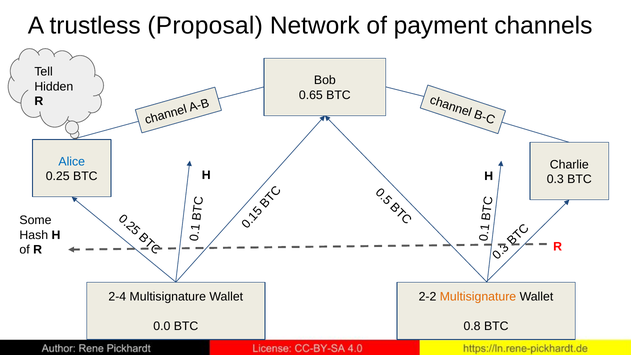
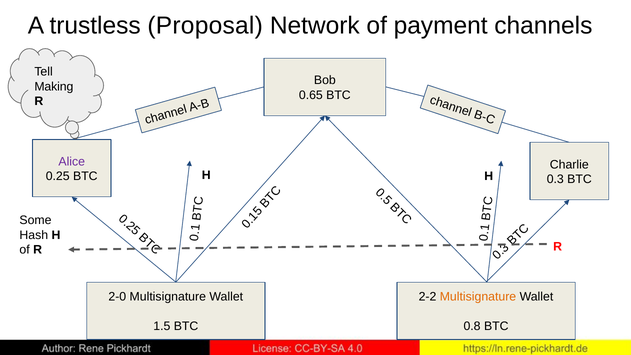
Hidden: Hidden -> Making
Alice colour: blue -> purple
2-4: 2-4 -> 2-0
0.0: 0.0 -> 1.5
